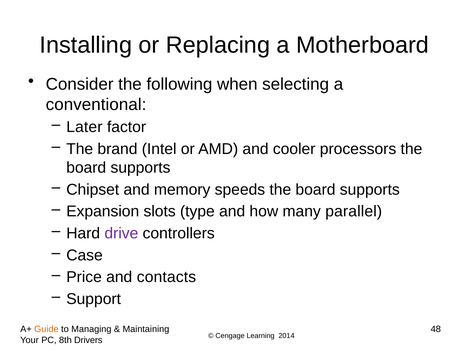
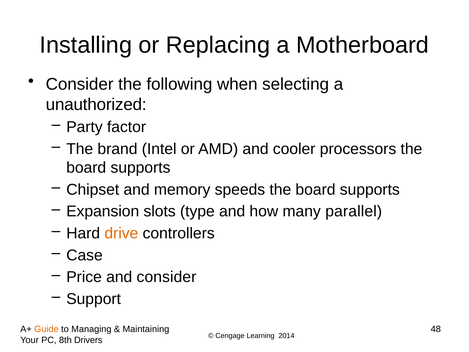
conventional: conventional -> unauthorized
Later: Later -> Party
drive colour: purple -> orange
and contacts: contacts -> consider
